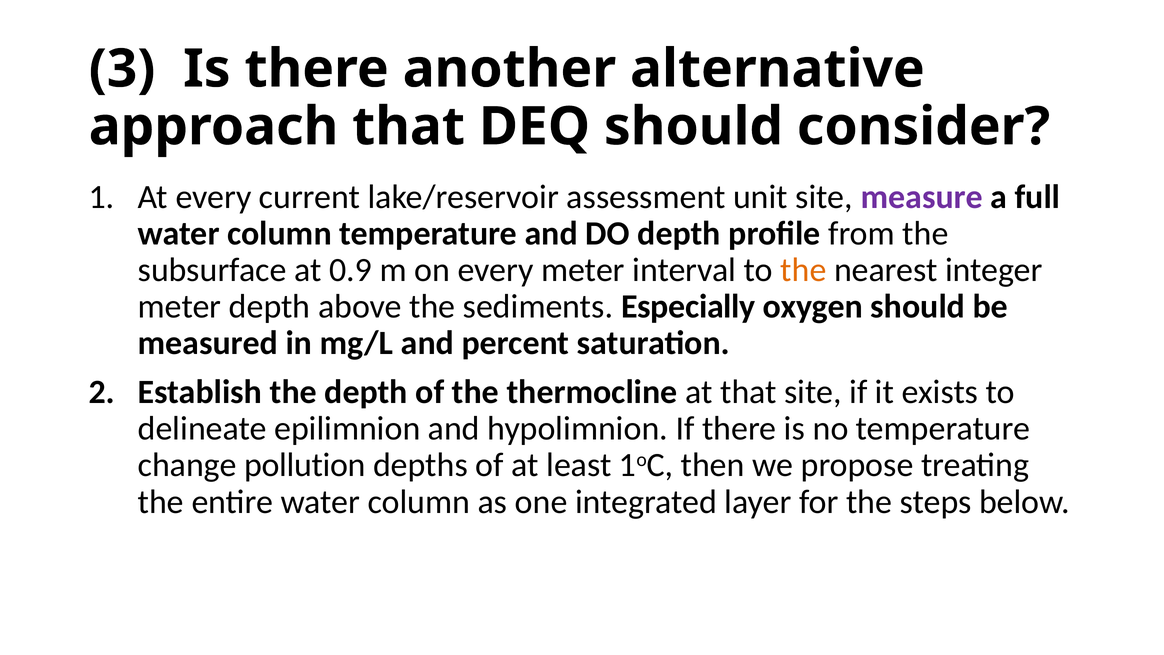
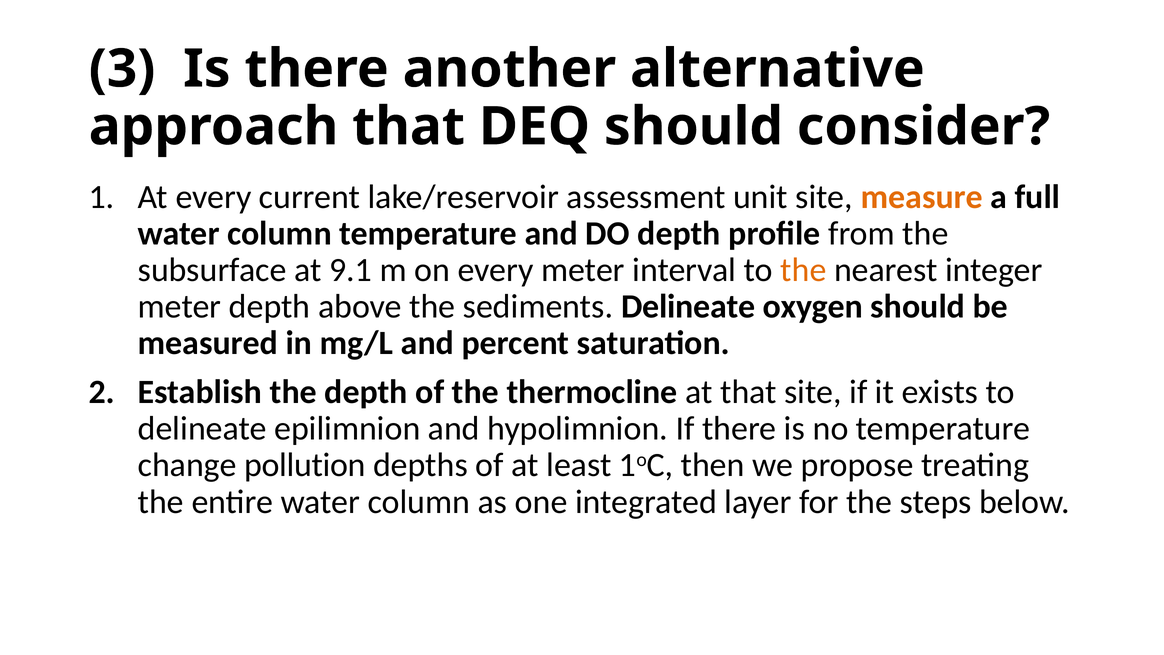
measure colour: purple -> orange
0.9: 0.9 -> 9.1
sediments Especially: Especially -> Delineate
